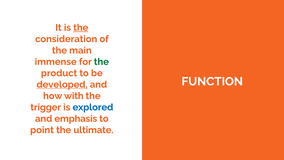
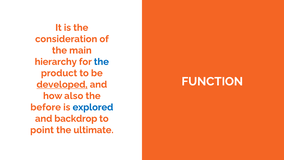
the at (81, 28) underline: present -> none
immense: immense -> hierarchy
the at (101, 62) colour: green -> blue
with: with -> also
trigger: trigger -> before
emphasis: emphasis -> backdrop
